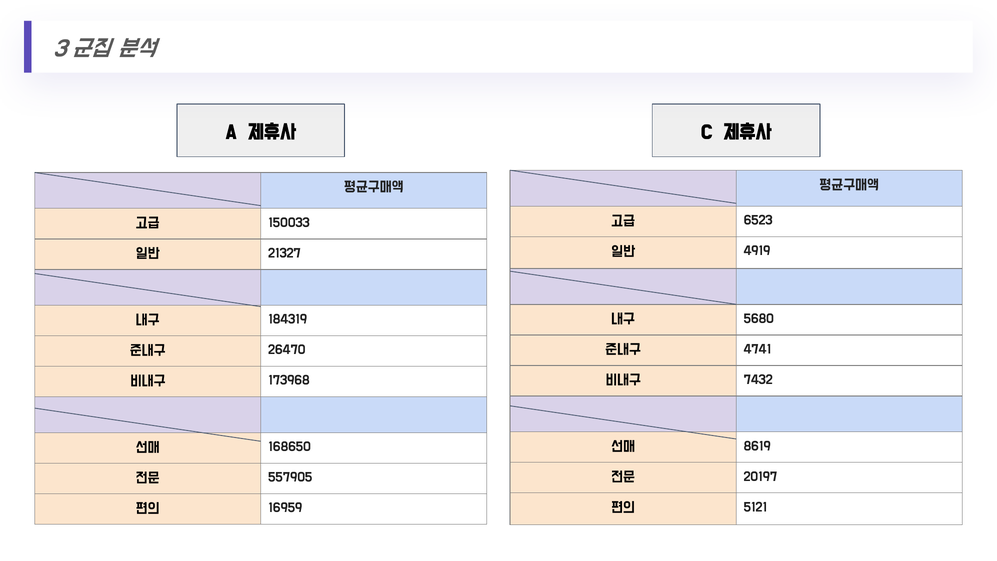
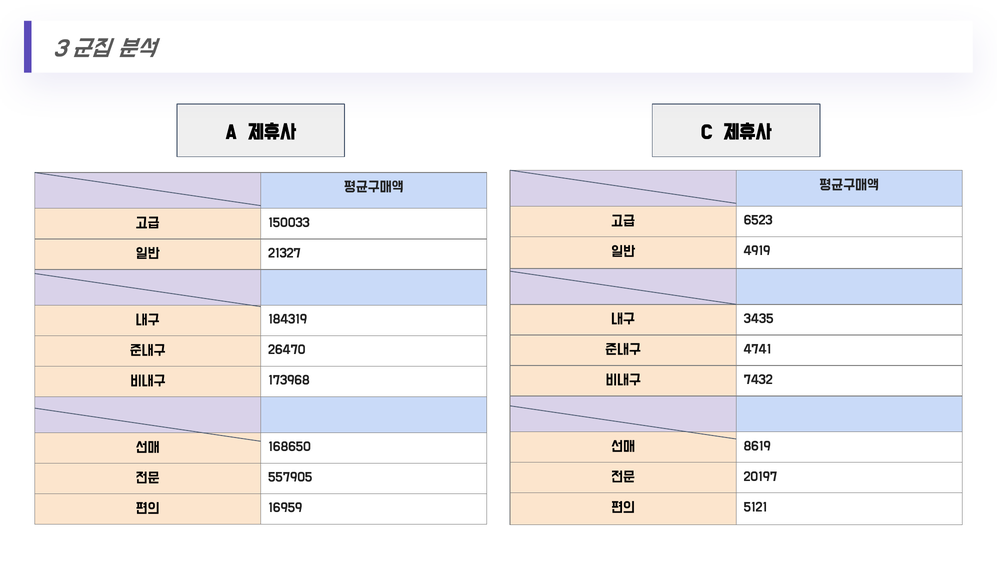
5680: 5680 -> 3435
